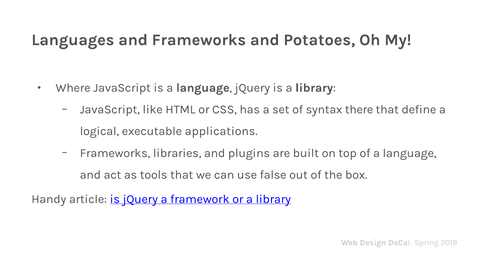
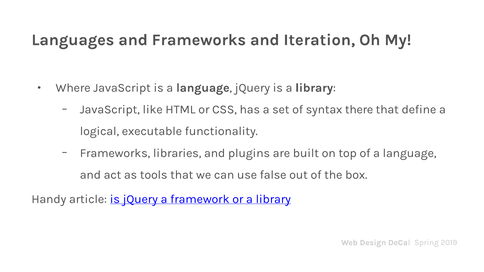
Potatoes: Potatoes -> Iteration
applications: applications -> functionality
